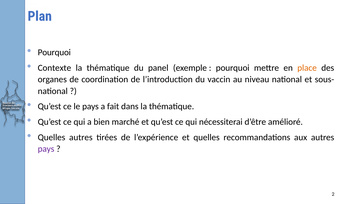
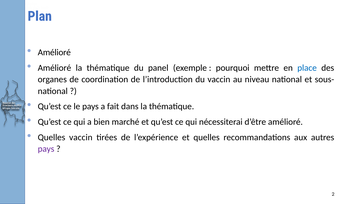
Pourquoi at (54, 52): Pourquoi -> Amélioré
Contexte at (54, 68): Contexte -> Amélioré
place colour: orange -> blue
Quelles autres: autres -> vaccin
